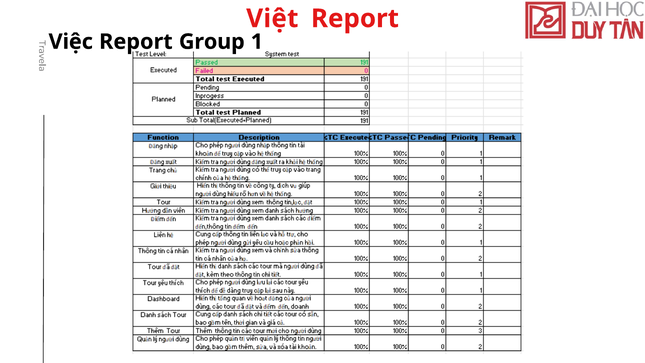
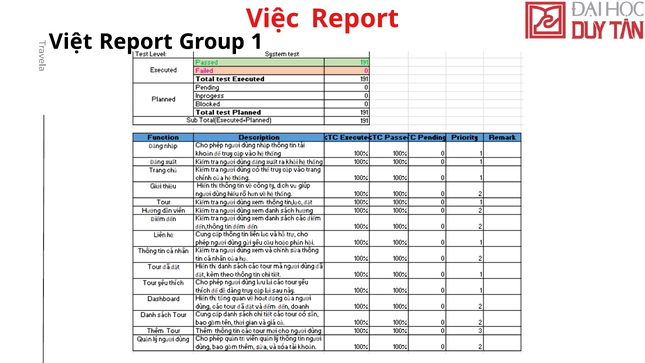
Việt: Việt -> Việc
Việc: Việc -> Việt
